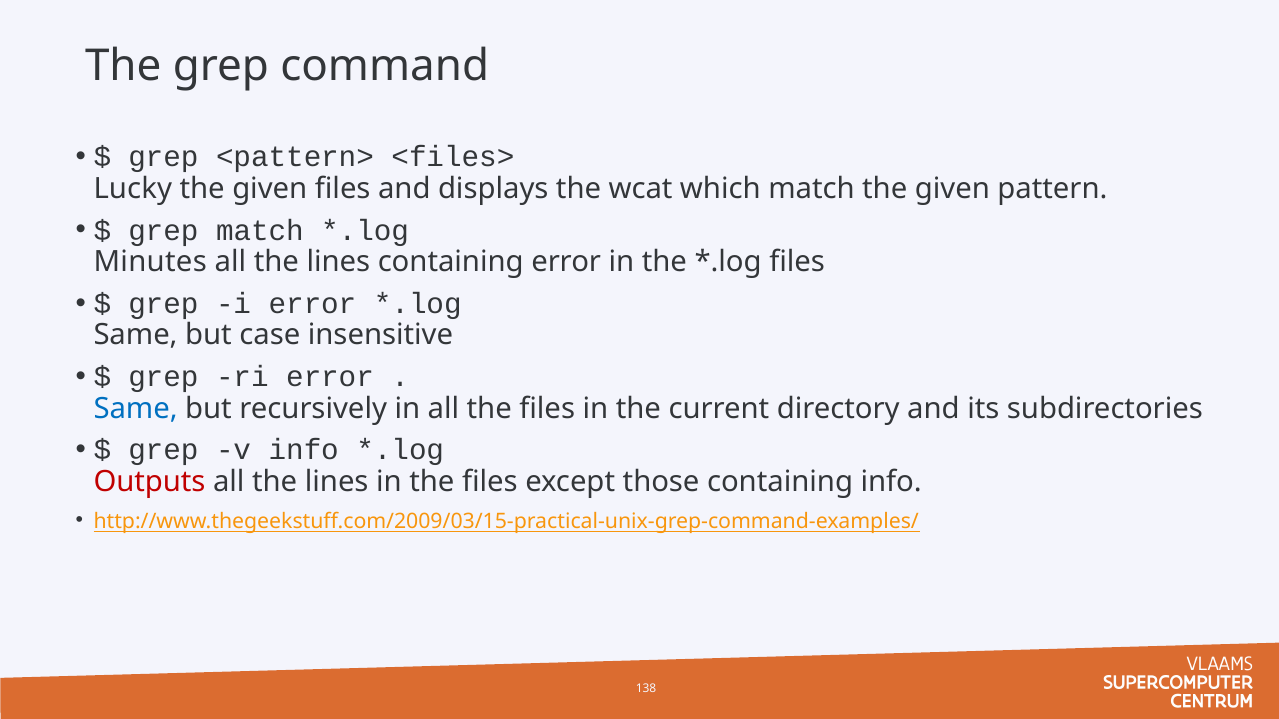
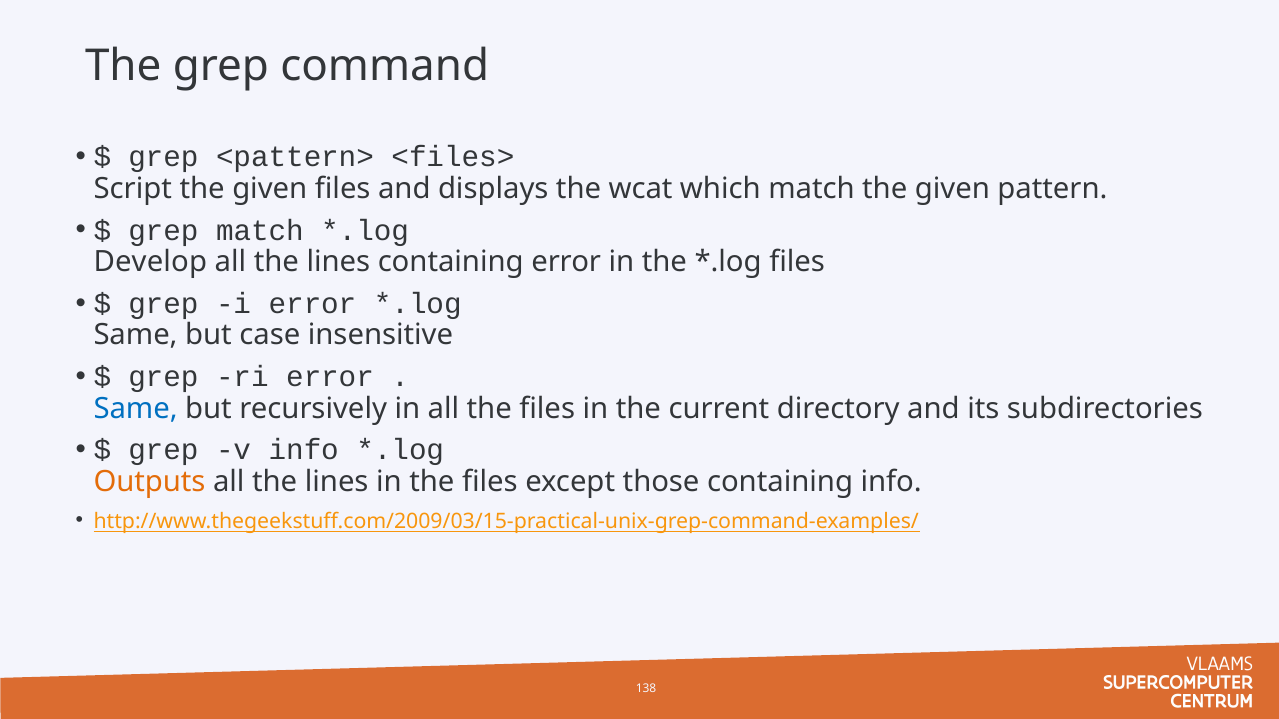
Lucky: Lucky -> Script
Minutes: Minutes -> Develop
Outputs colour: red -> orange
